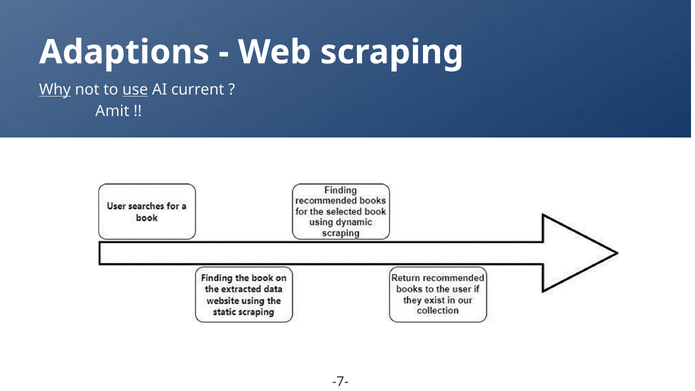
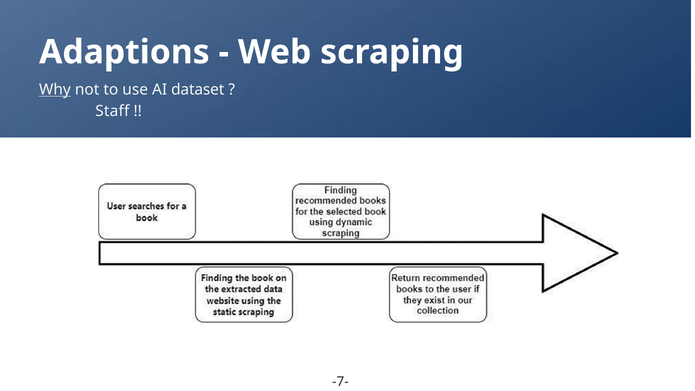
use underline: present -> none
current: current -> dataset
Amit: Amit -> Staff
